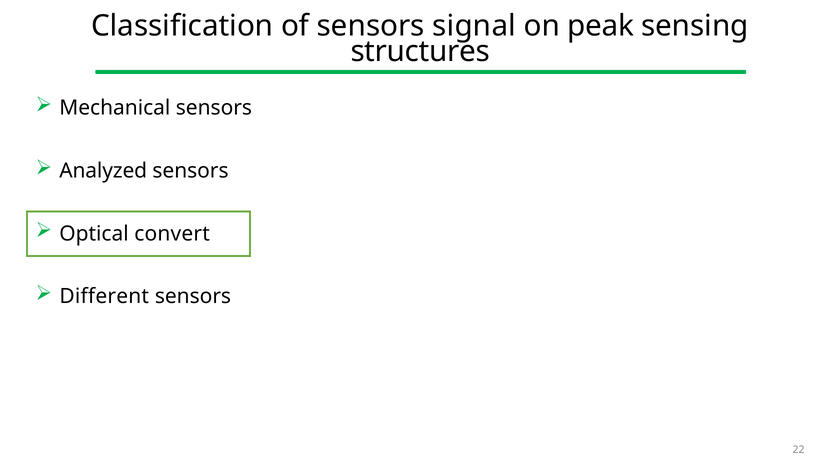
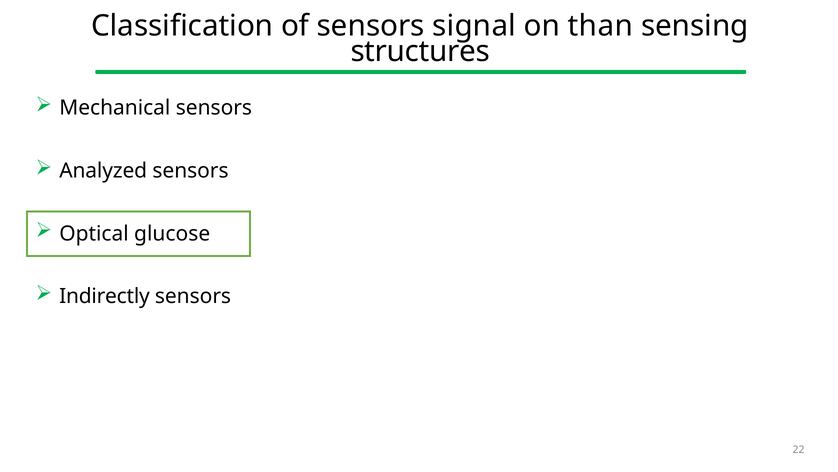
peak: peak -> than
convert: convert -> glucose
Different: Different -> Indirectly
